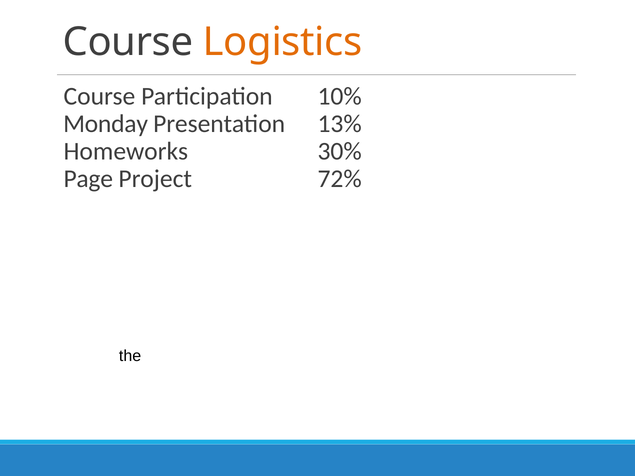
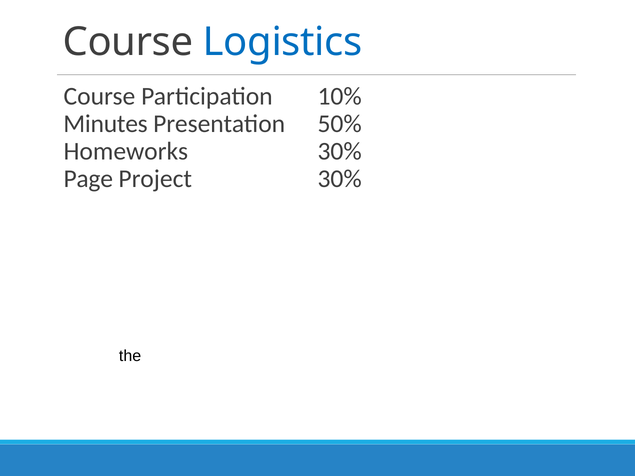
Logistics colour: orange -> blue
Monday: Monday -> Minutes
13%: 13% -> 50%
Project 72%: 72% -> 30%
